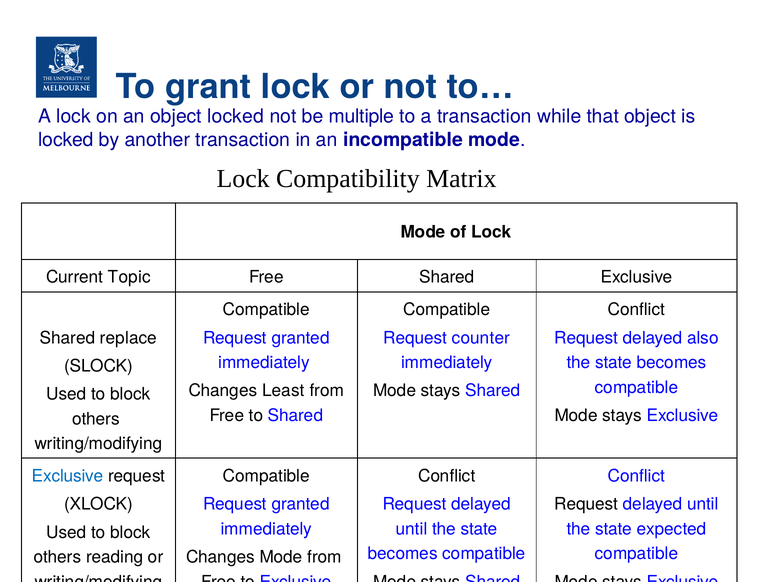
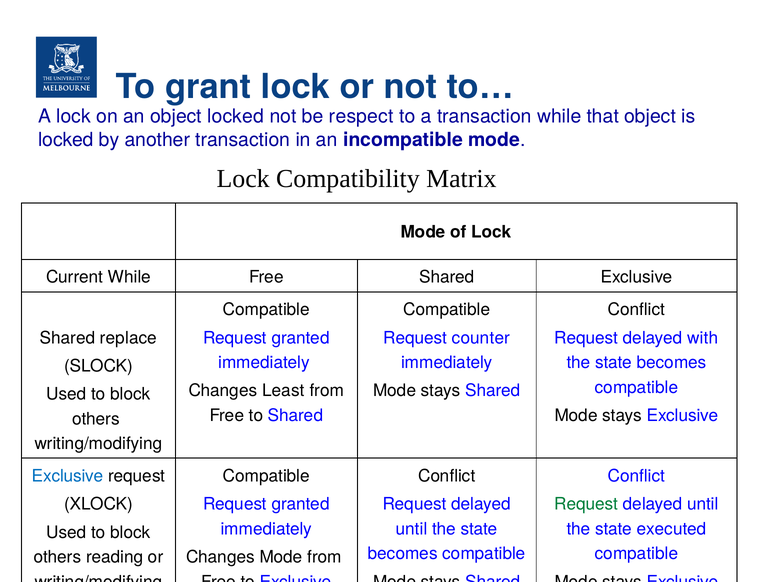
multiple: multiple -> respect
Current Topic: Topic -> While
also: also -> with
Request at (586, 504) colour: black -> green
expected: expected -> executed
